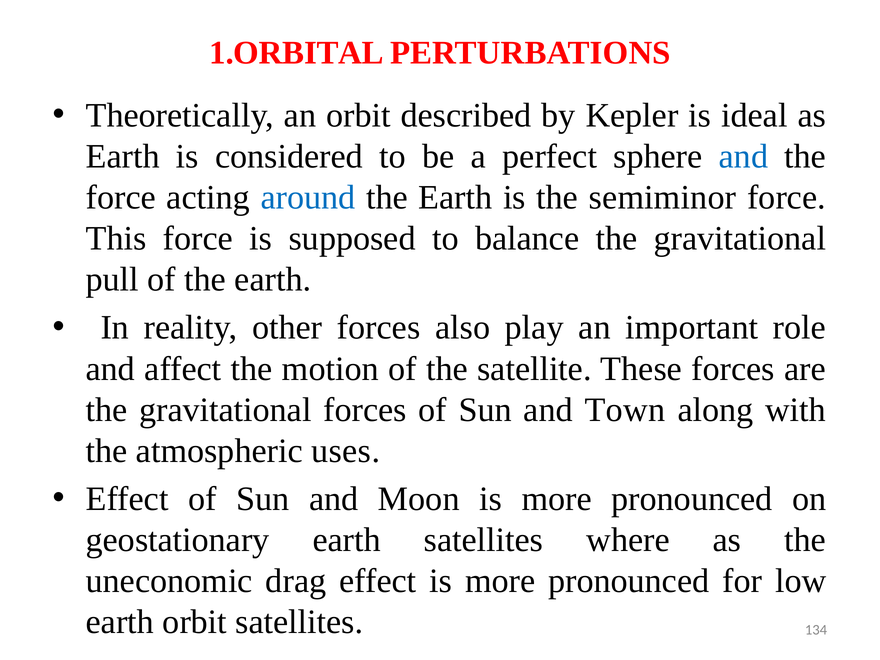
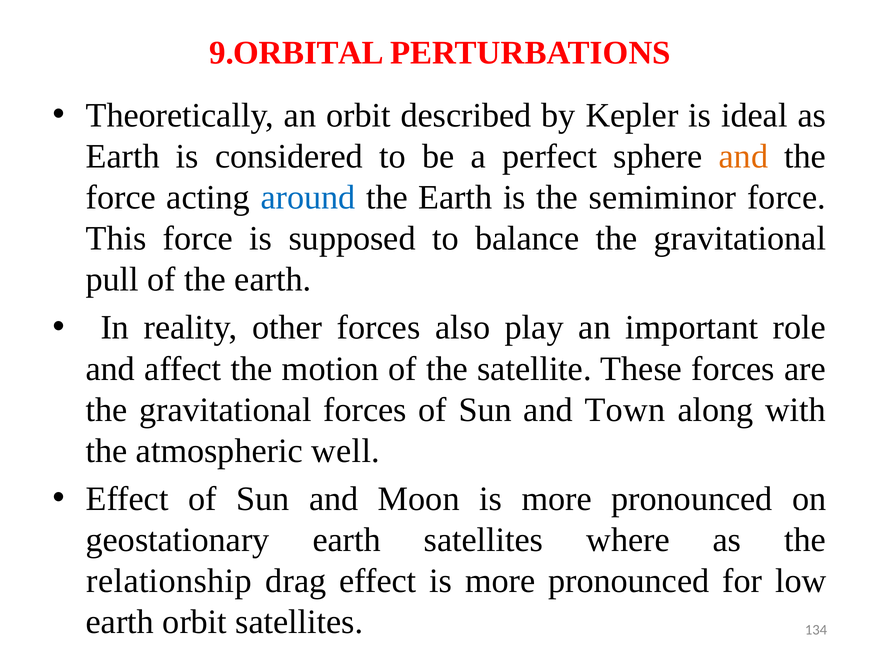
1.ORBITAL: 1.ORBITAL -> 9.ORBITAL
and at (743, 156) colour: blue -> orange
uses: uses -> well
uneconomic: uneconomic -> relationship
